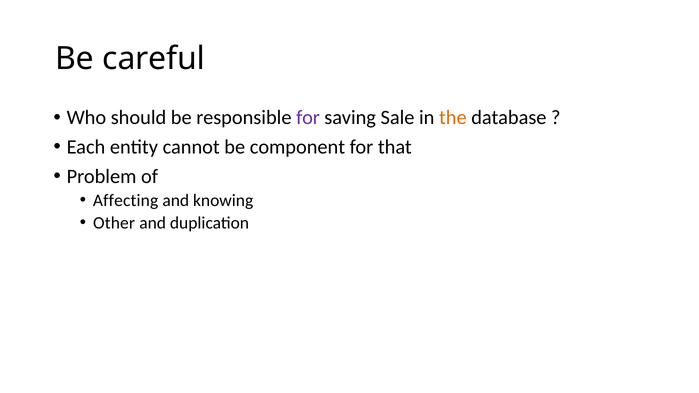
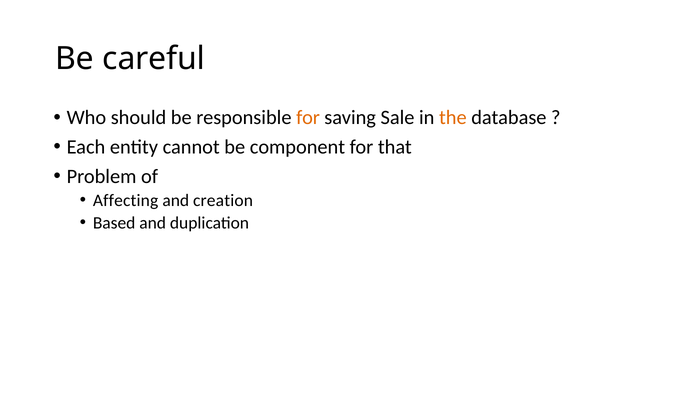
for at (308, 118) colour: purple -> orange
knowing: knowing -> creation
Other: Other -> Based
